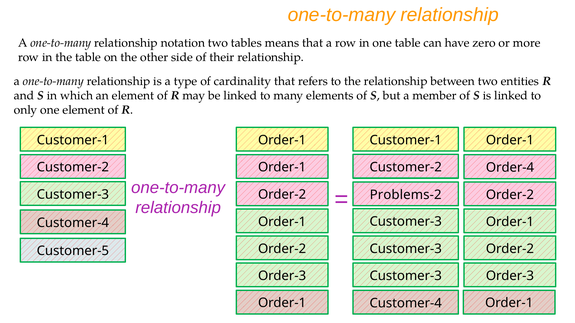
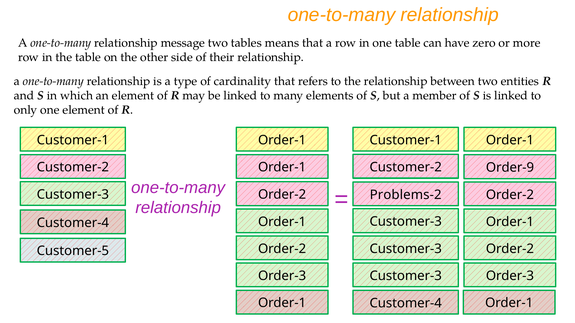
notation: notation -> message
Order-4: Order-4 -> Order-9
